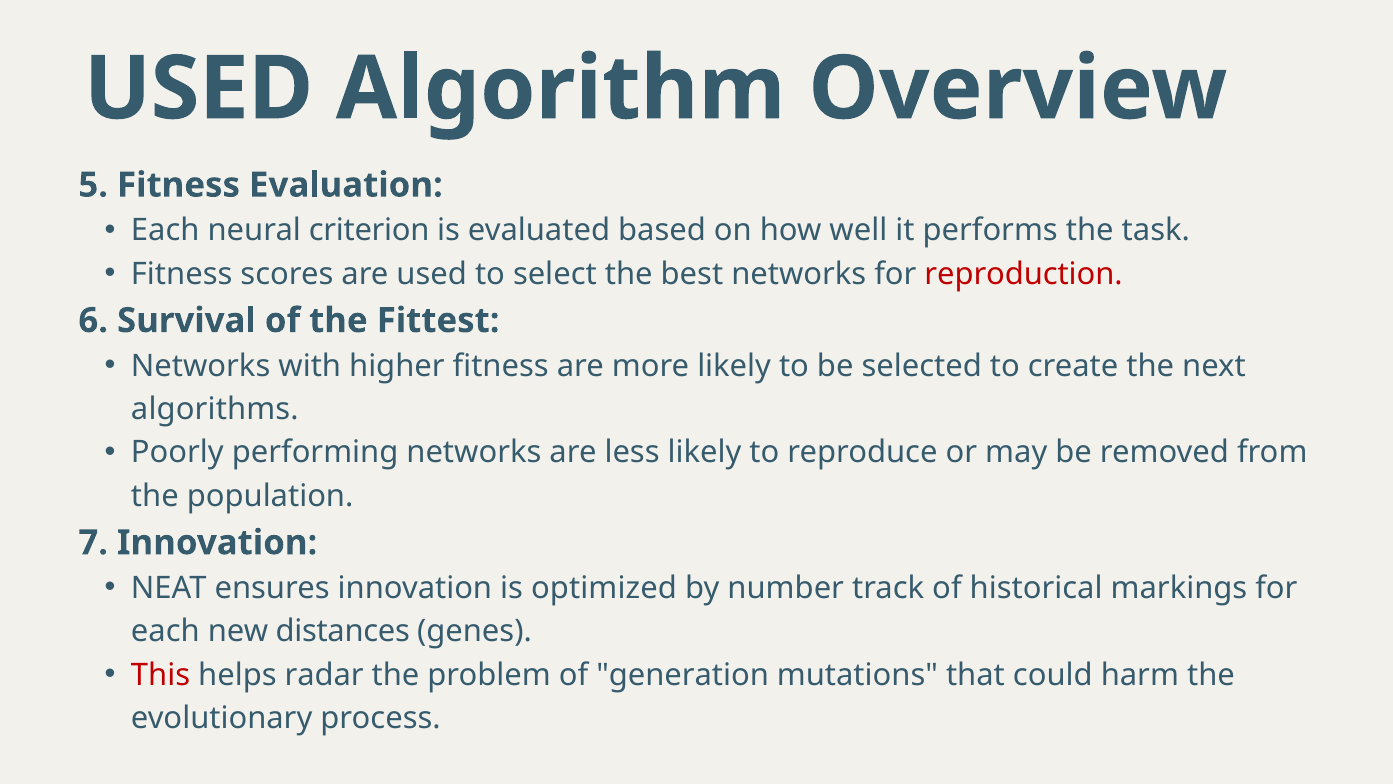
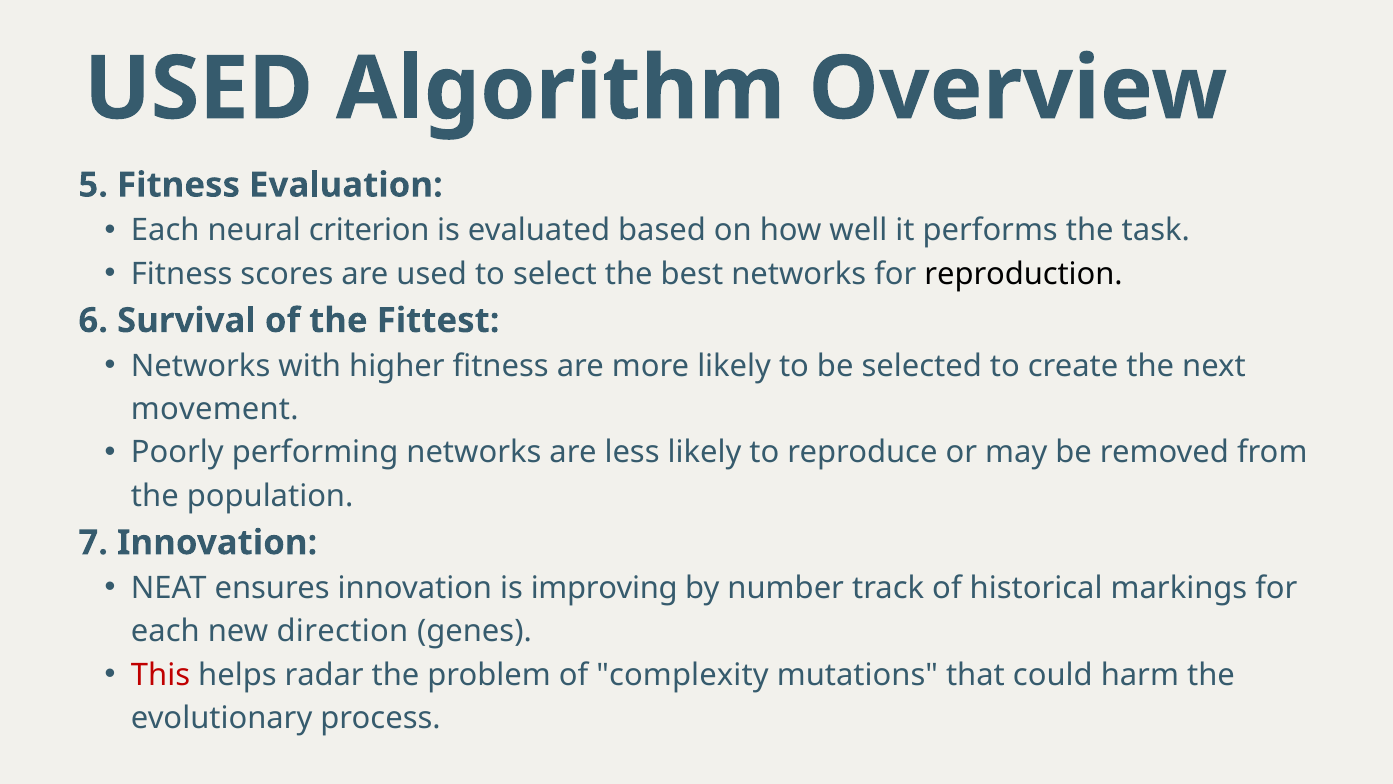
reproduction colour: red -> black
algorithms: algorithms -> movement
optimized: optimized -> improving
distances: distances -> direction
generation: generation -> complexity
